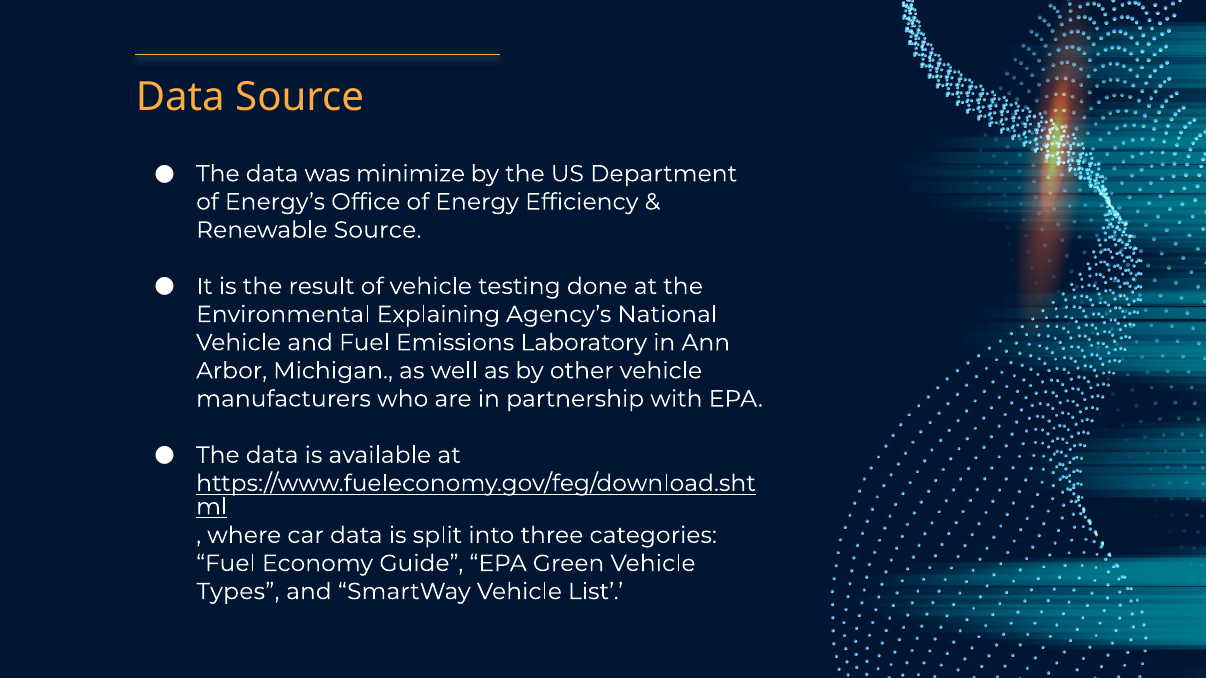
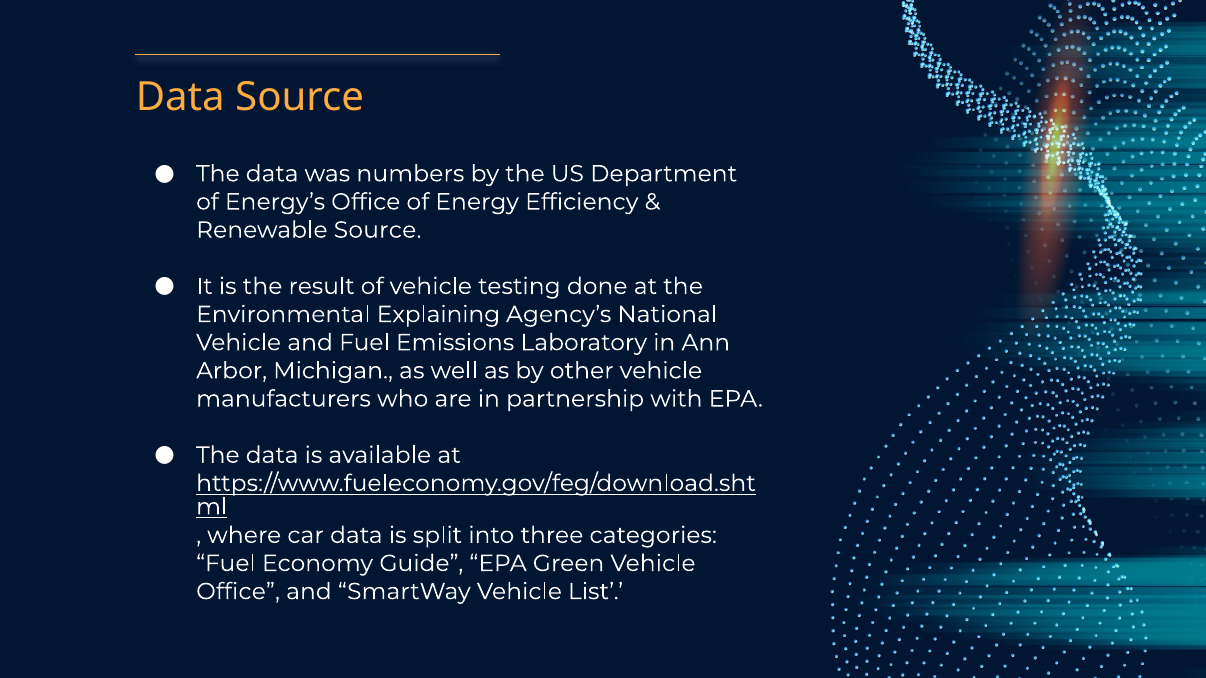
minimize: minimize -> numbers
Types at (238, 592): Types -> Office
